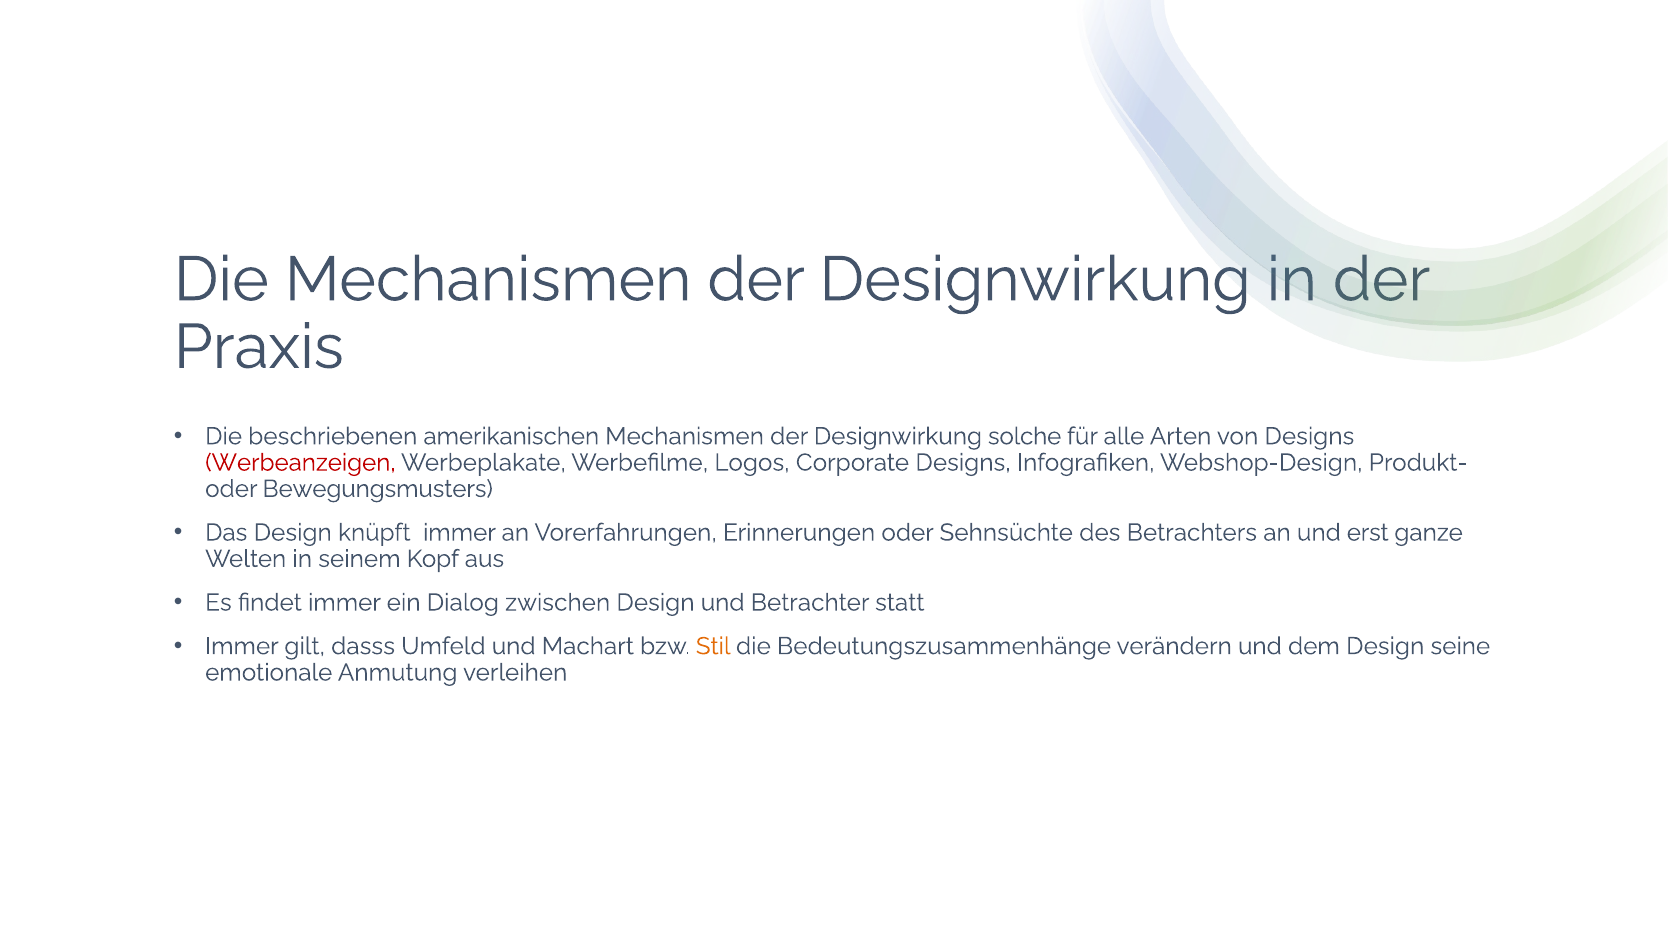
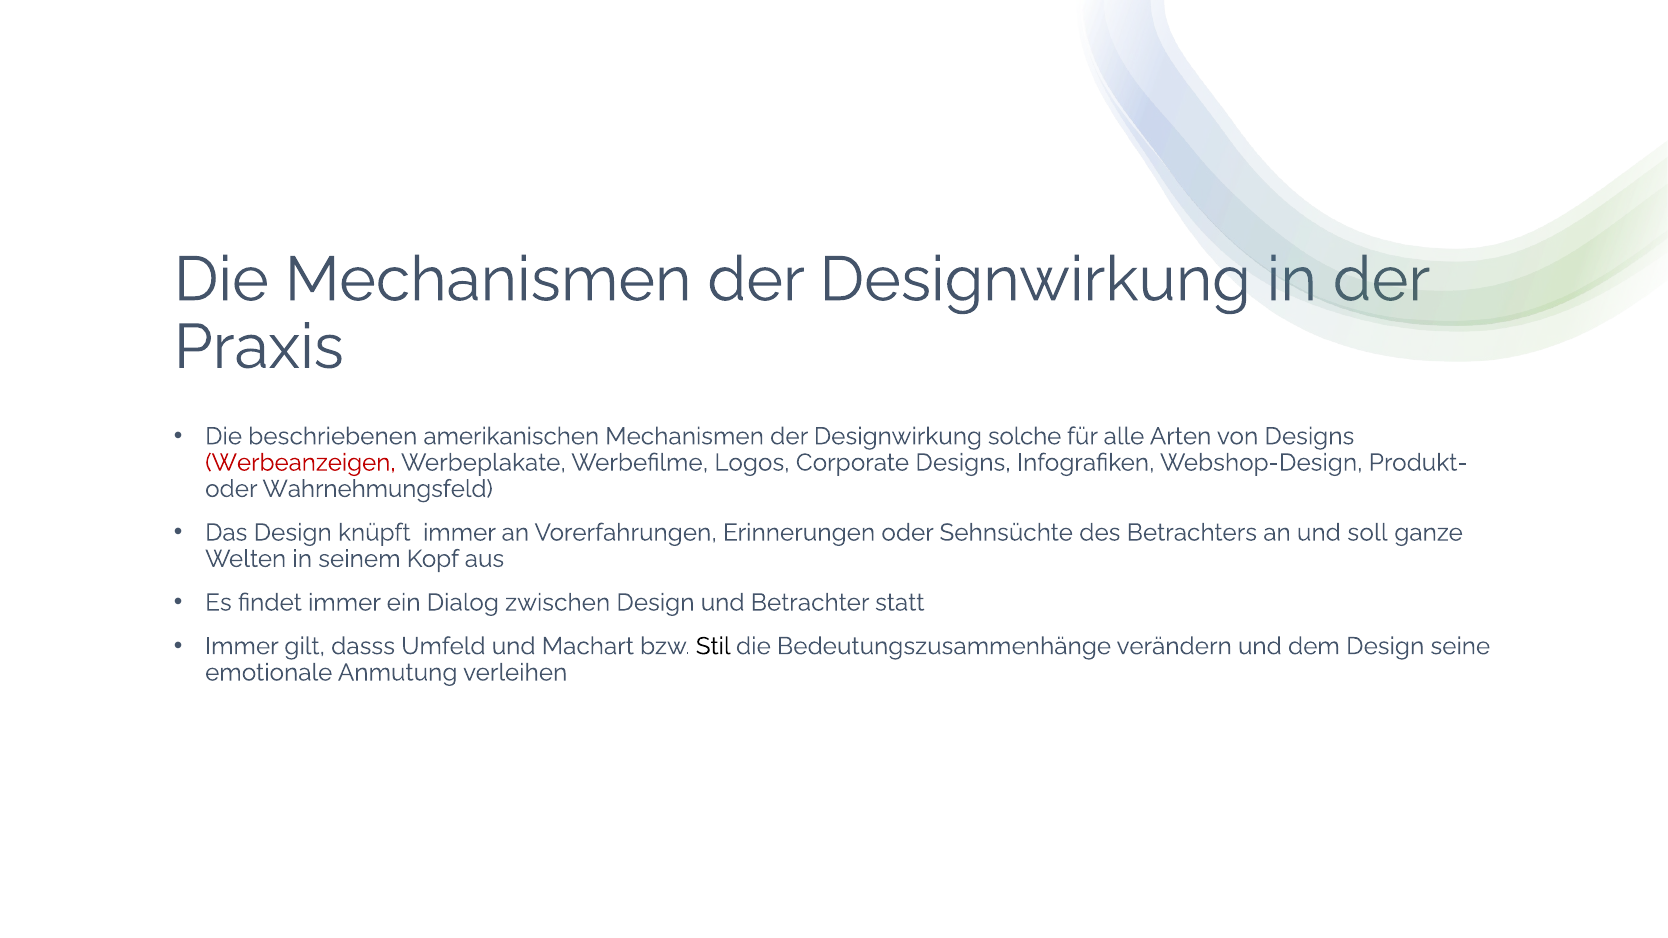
Bewegungsmusters: Bewegungsmusters -> Wahrnehmungsfeld
erst: erst -> soll
Stil colour: orange -> black
